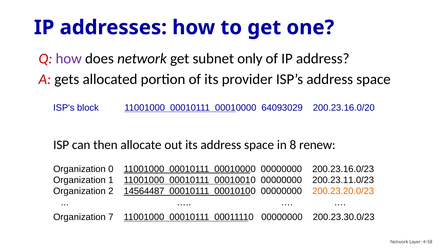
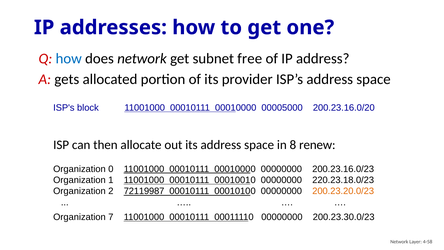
how at (69, 58) colour: purple -> blue
only: only -> free
64093029: 64093029 -> 00005000
200.23.11.0/23: 200.23.11.0/23 -> 220.23.18.0/23
14564487: 14564487 -> 72119987
